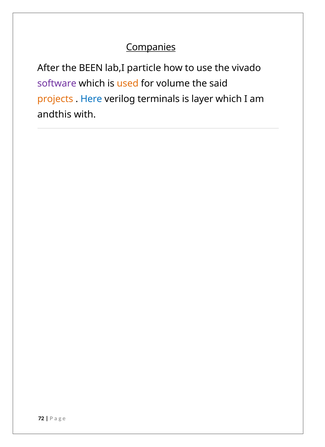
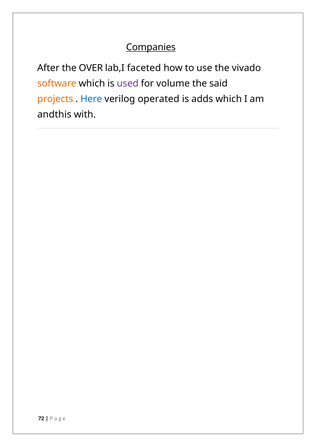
BEEN: BEEN -> OVER
particle: particle -> faceted
software colour: purple -> orange
used colour: orange -> purple
terminals: terminals -> operated
layer: layer -> adds
